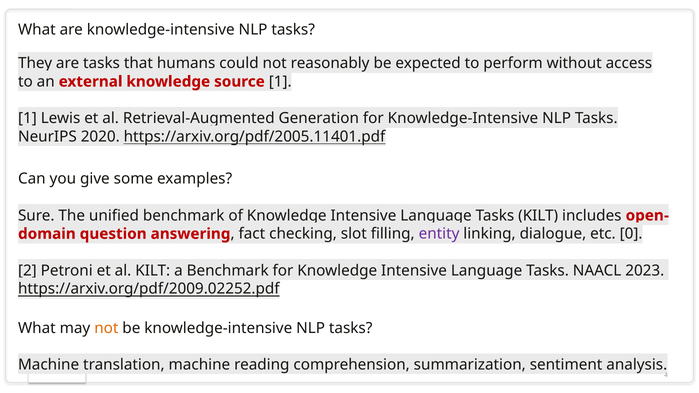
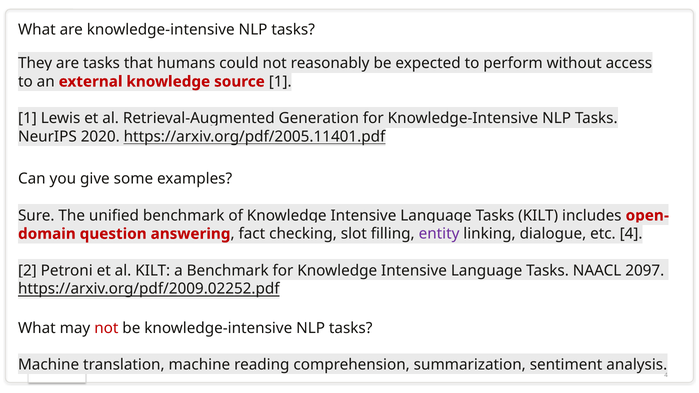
etc 0: 0 -> 4
2023: 2023 -> 2097
not at (106, 328) colour: orange -> red
